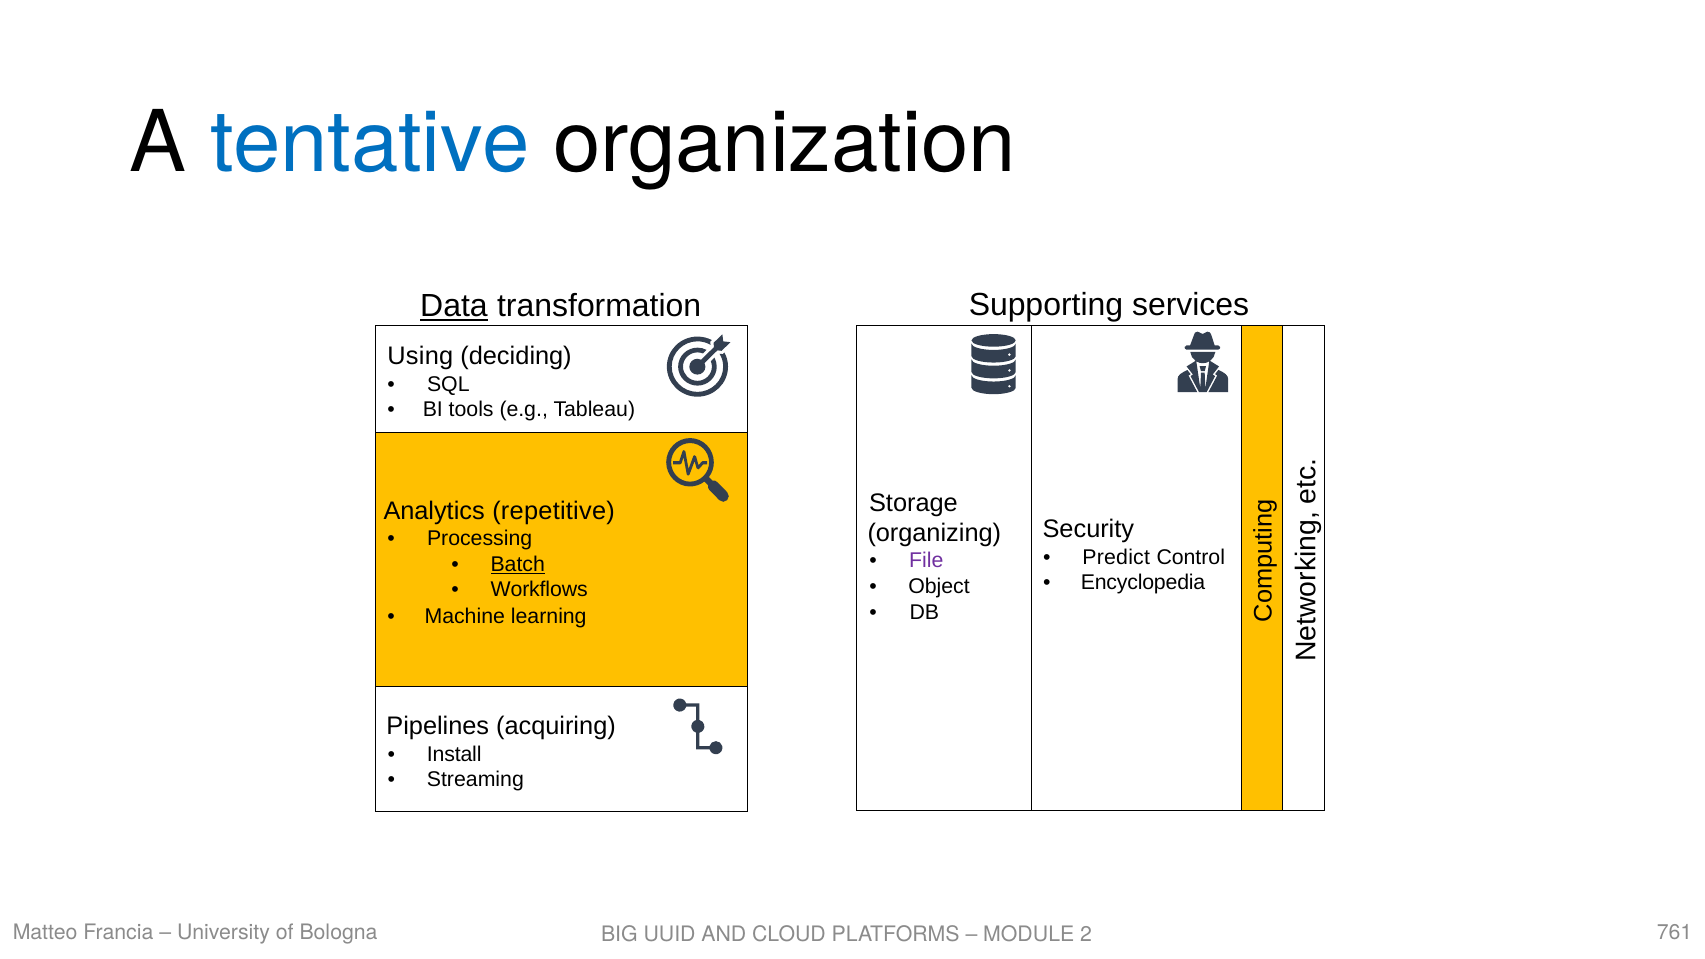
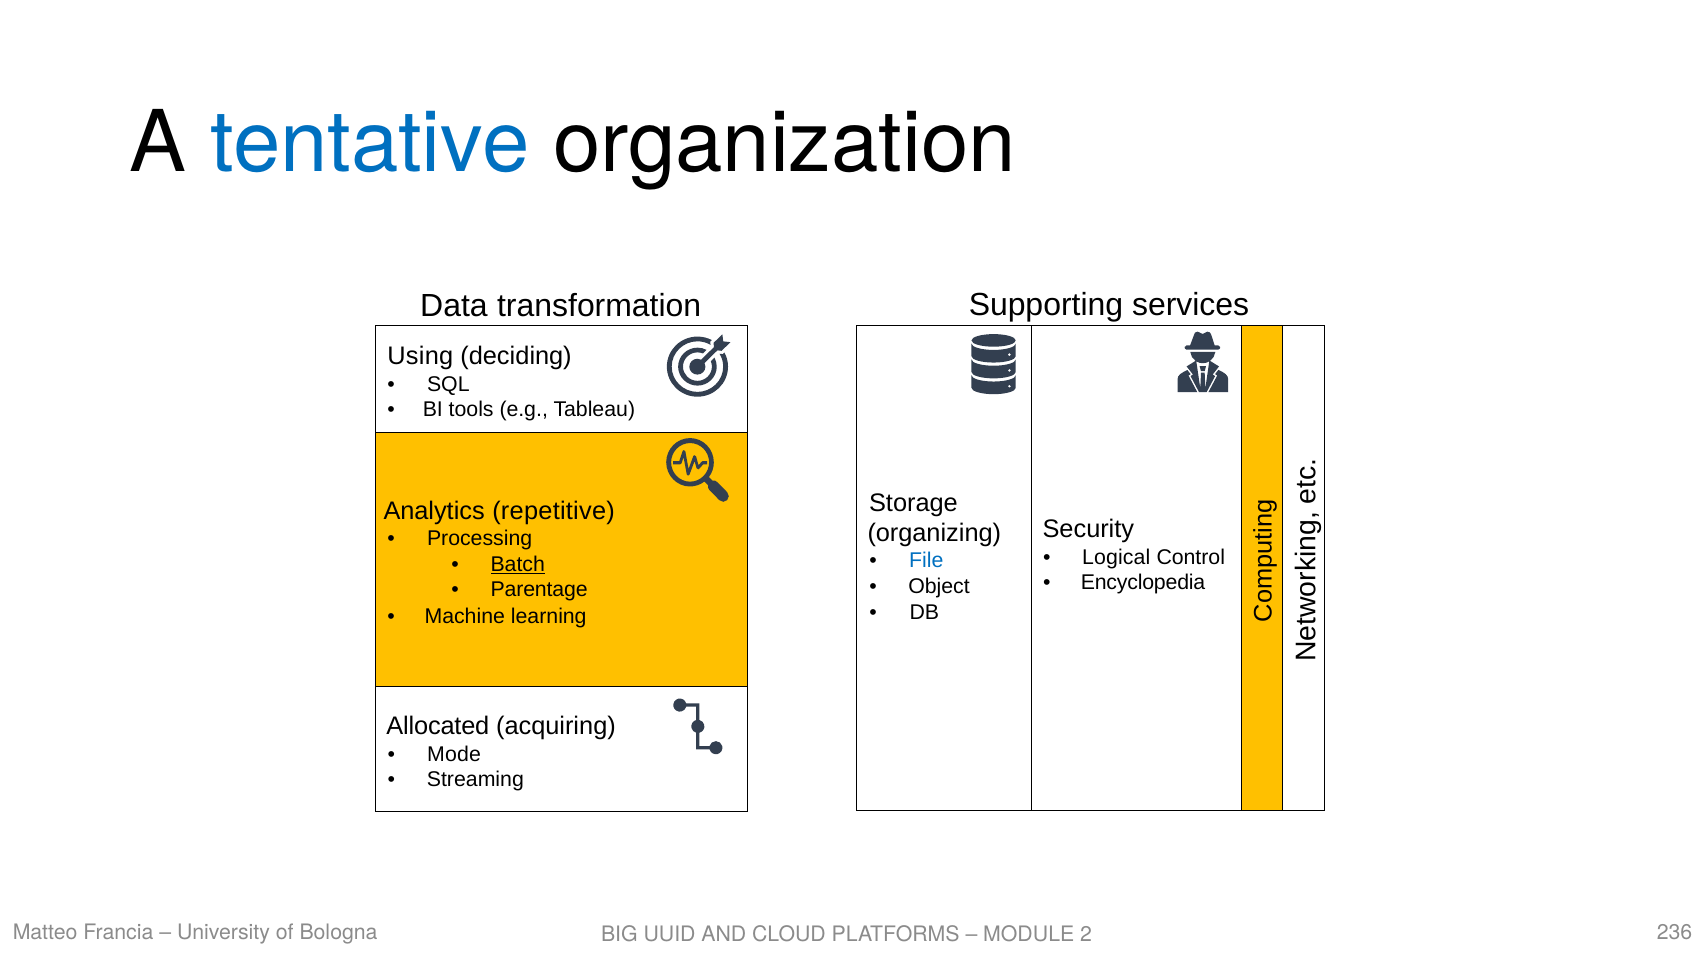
Data underline: present -> none
Predict: Predict -> Logical
File colour: purple -> blue
Workflows: Workflows -> Parentage
Pipelines: Pipelines -> Allocated
Install: Install -> Mode
761: 761 -> 236
